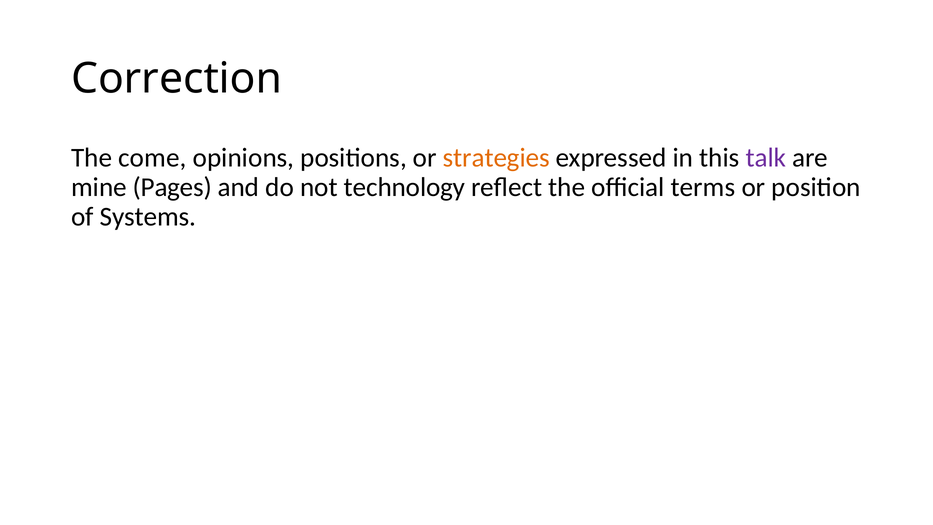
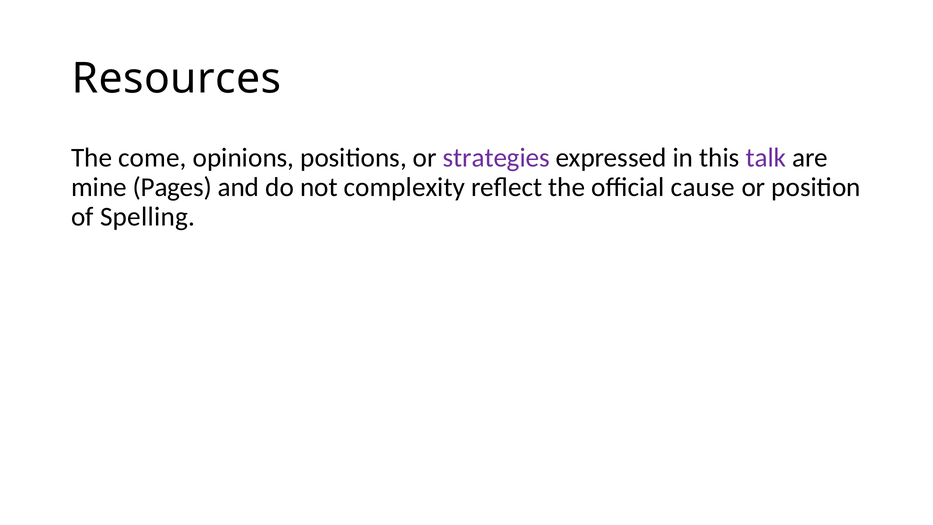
Correction: Correction -> Resources
strategies colour: orange -> purple
technology: technology -> complexity
terms: terms -> cause
Systems: Systems -> Spelling
